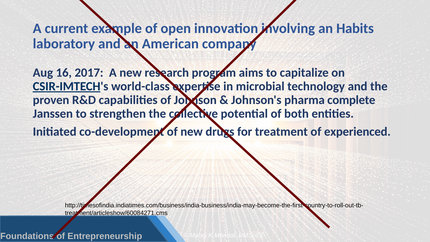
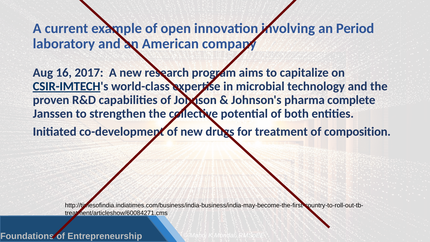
Habits: Habits -> Period
experienced: experienced -> composition
